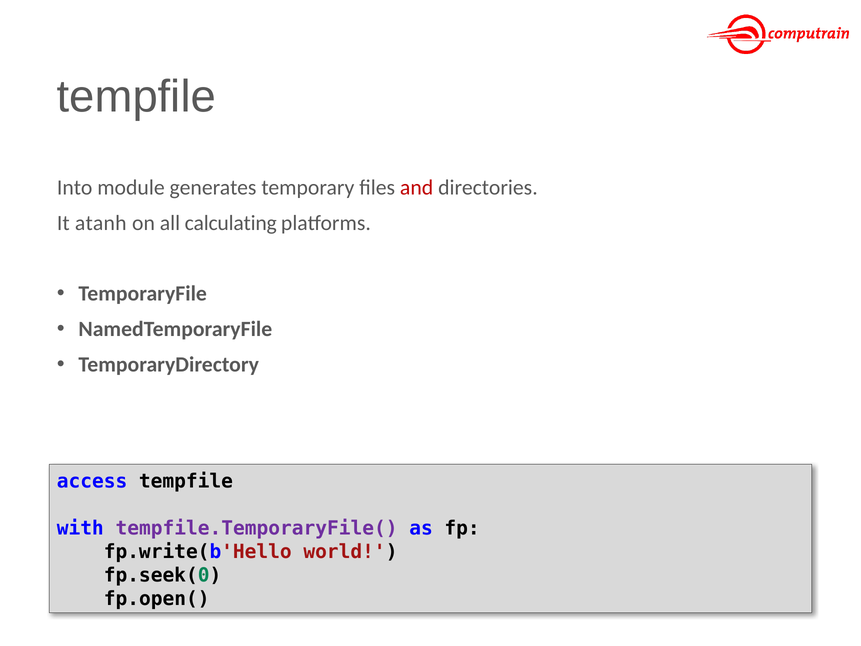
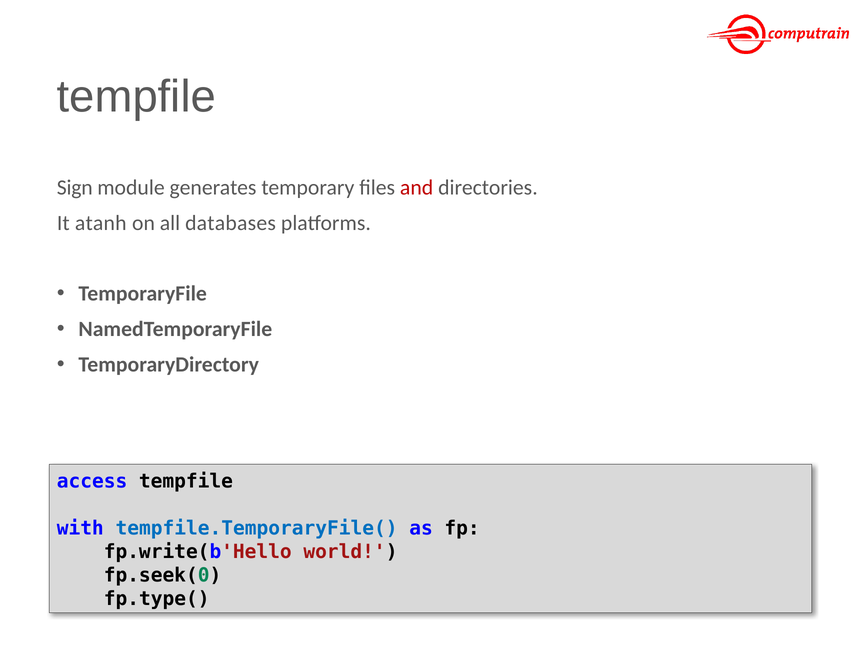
Into: Into -> Sign
calculating: calculating -> databases
tempfile.TemporaryFile( colour: purple -> blue
fp.open(: fp.open( -> fp.type(
